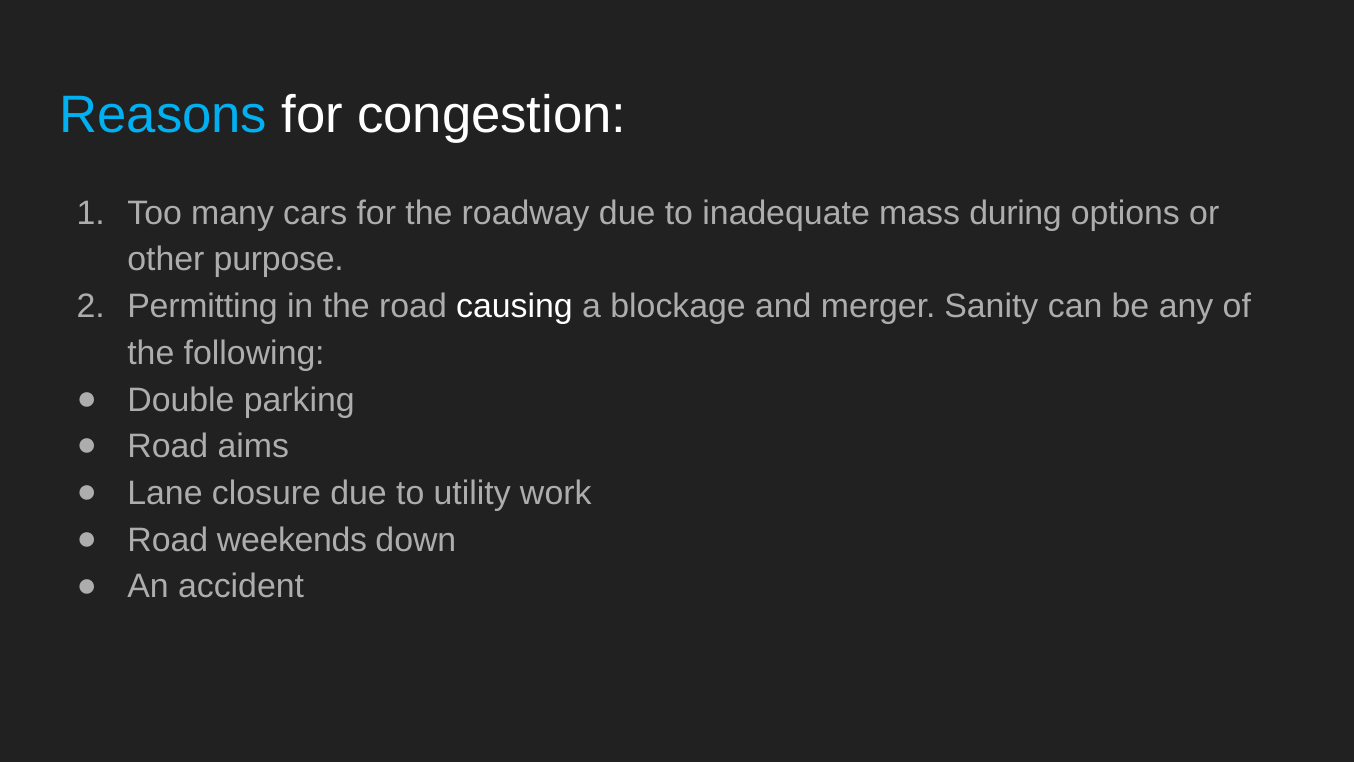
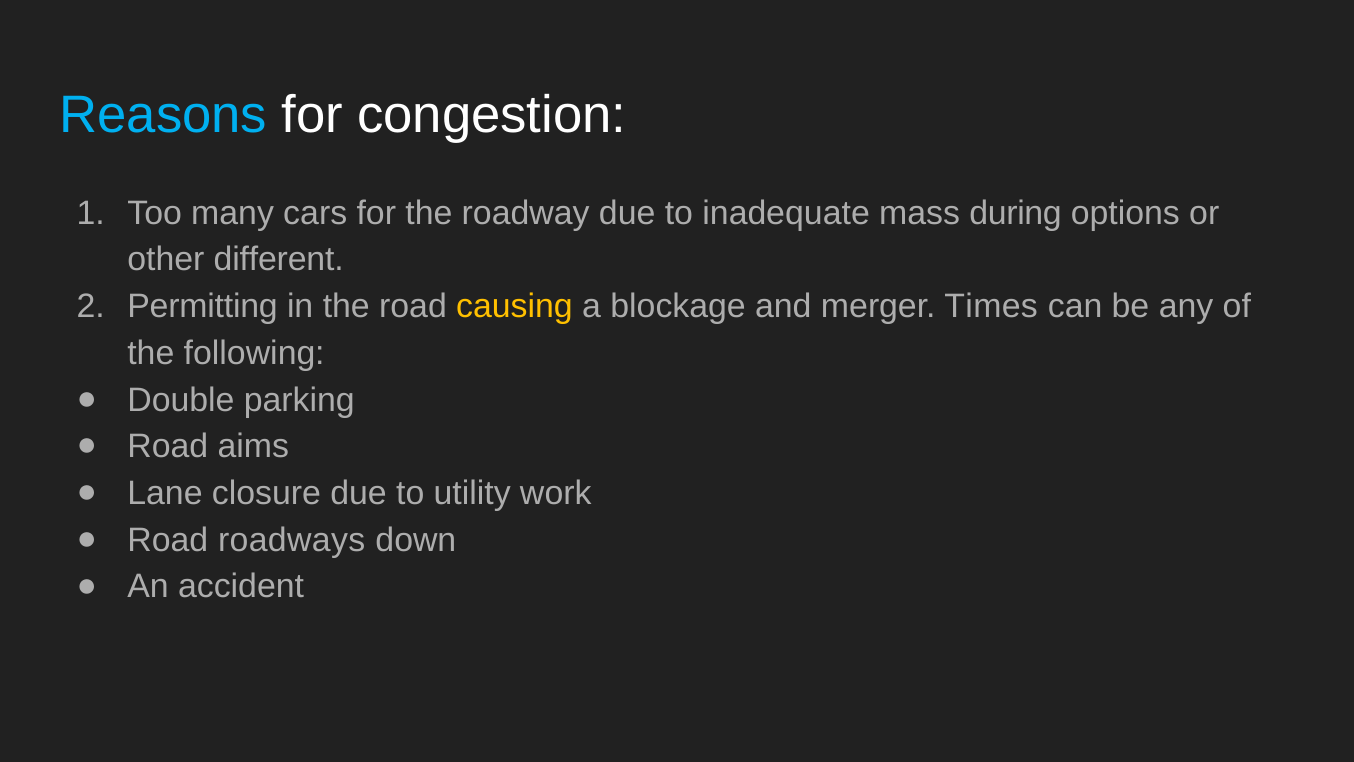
purpose: purpose -> different
causing colour: white -> yellow
Sanity: Sanity -> Times
weekends: weekends -> roadways
